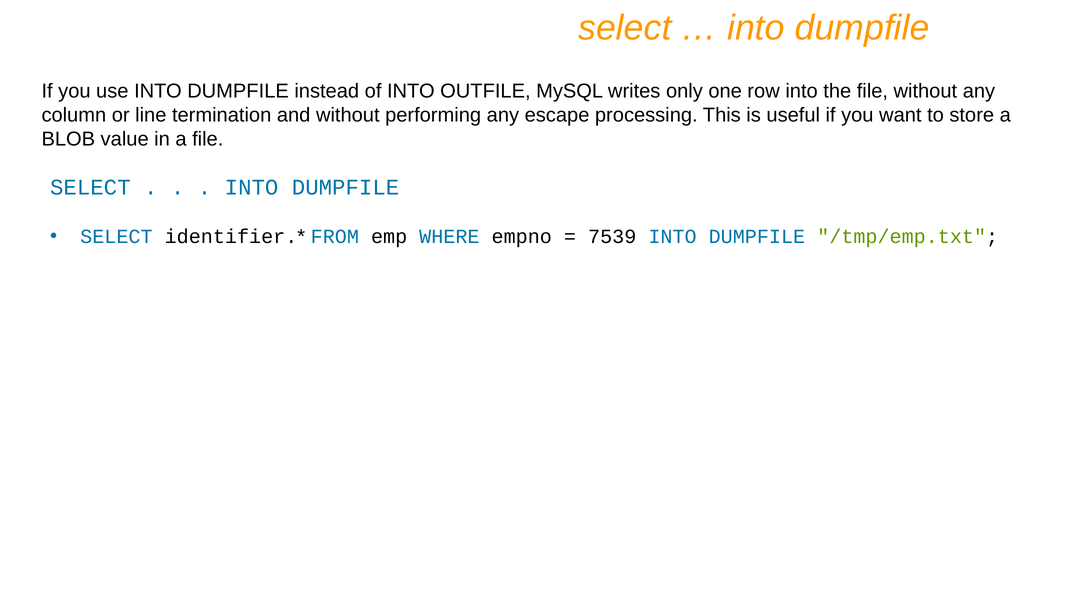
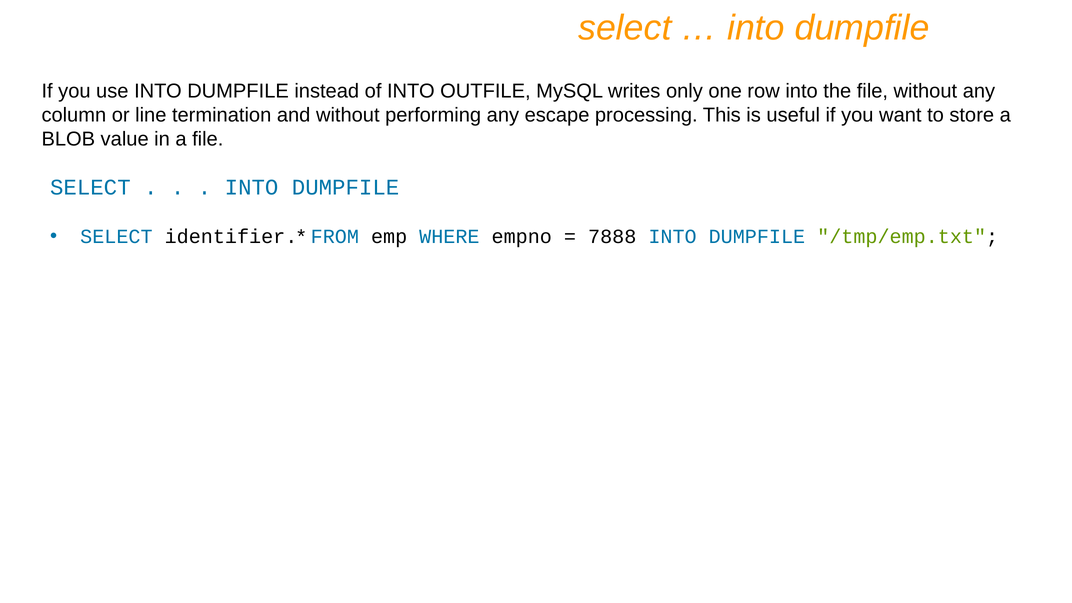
7539: 7539 -> 7888
